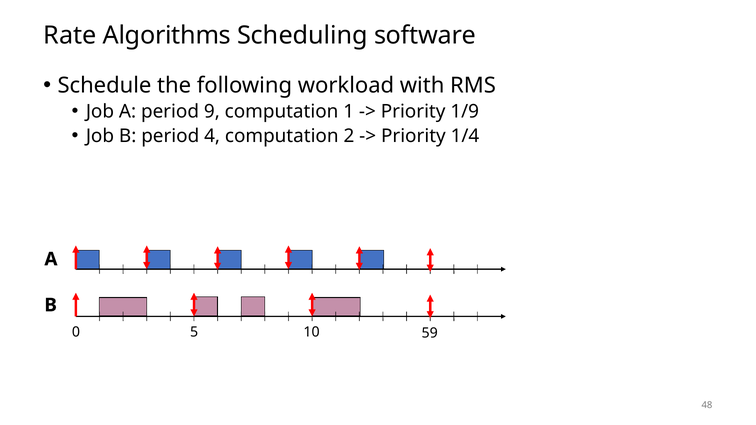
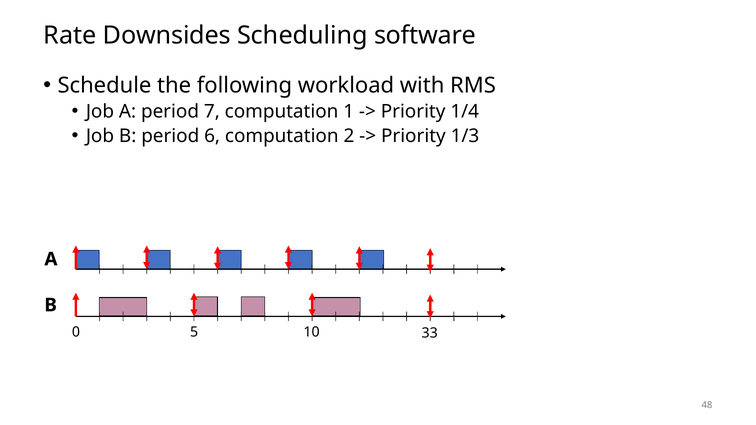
Algorithms: Algorithms -> Downsides
9: 9 -> 7
1/9: 1/9 -> 1/4
4: 4 -> 6
1/4: 1/4 -> 1/3
59: 59 -> 33
